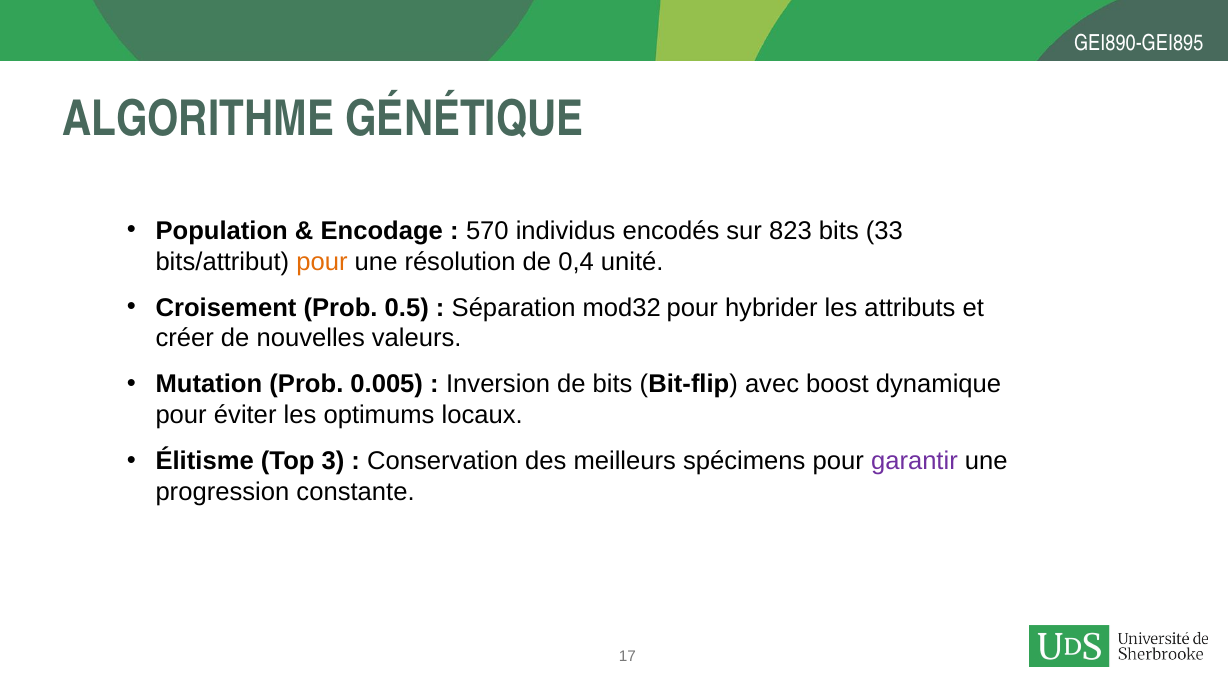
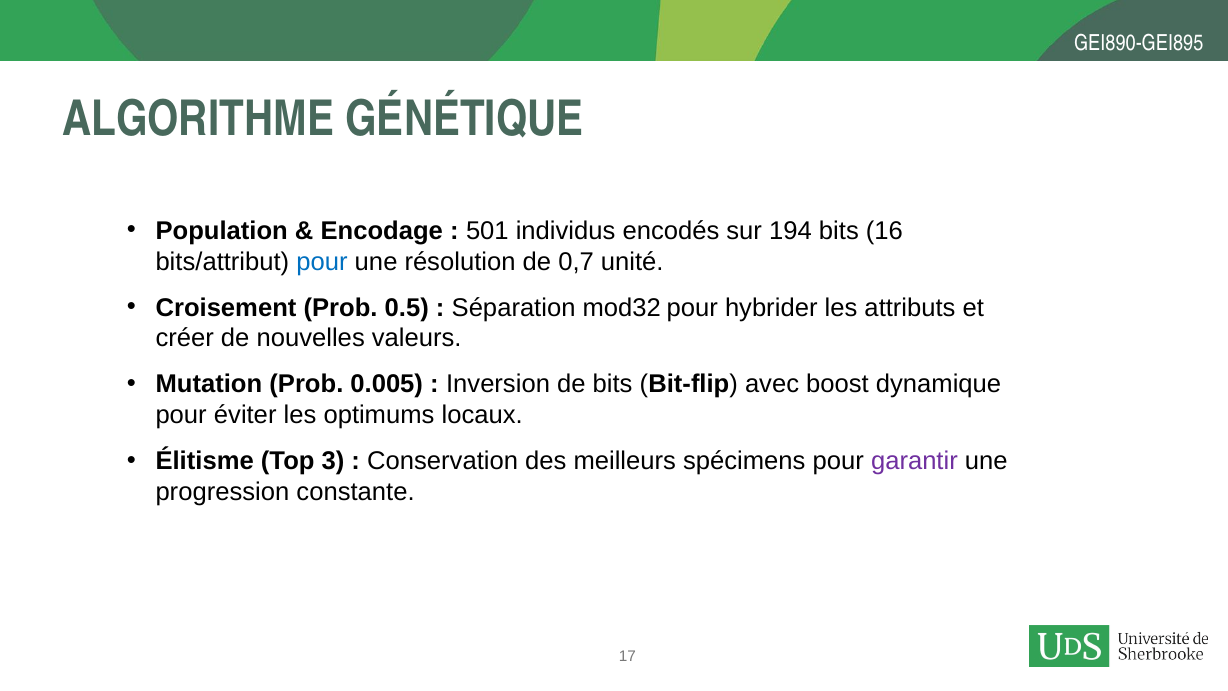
570: 570 -> 501
823: 823 -> 194
33: 33 -> 16
pour at (322, 262) colour: orange -> blue
0,4: 0,4 -> 0,7
